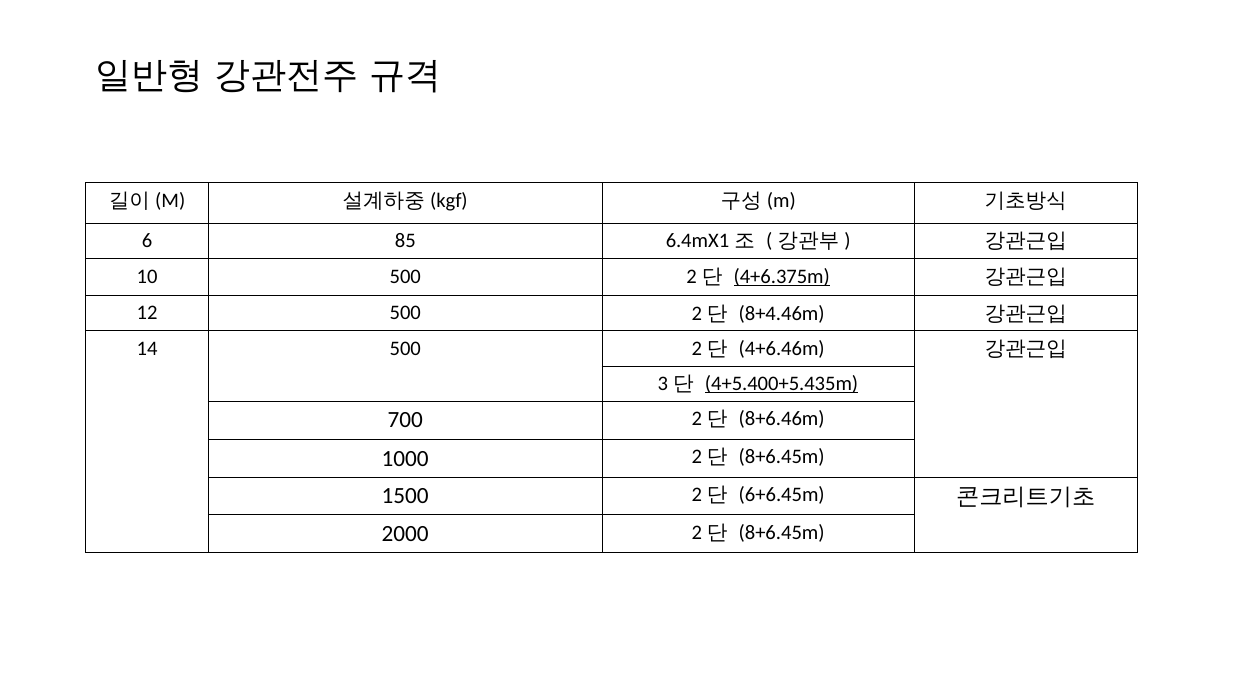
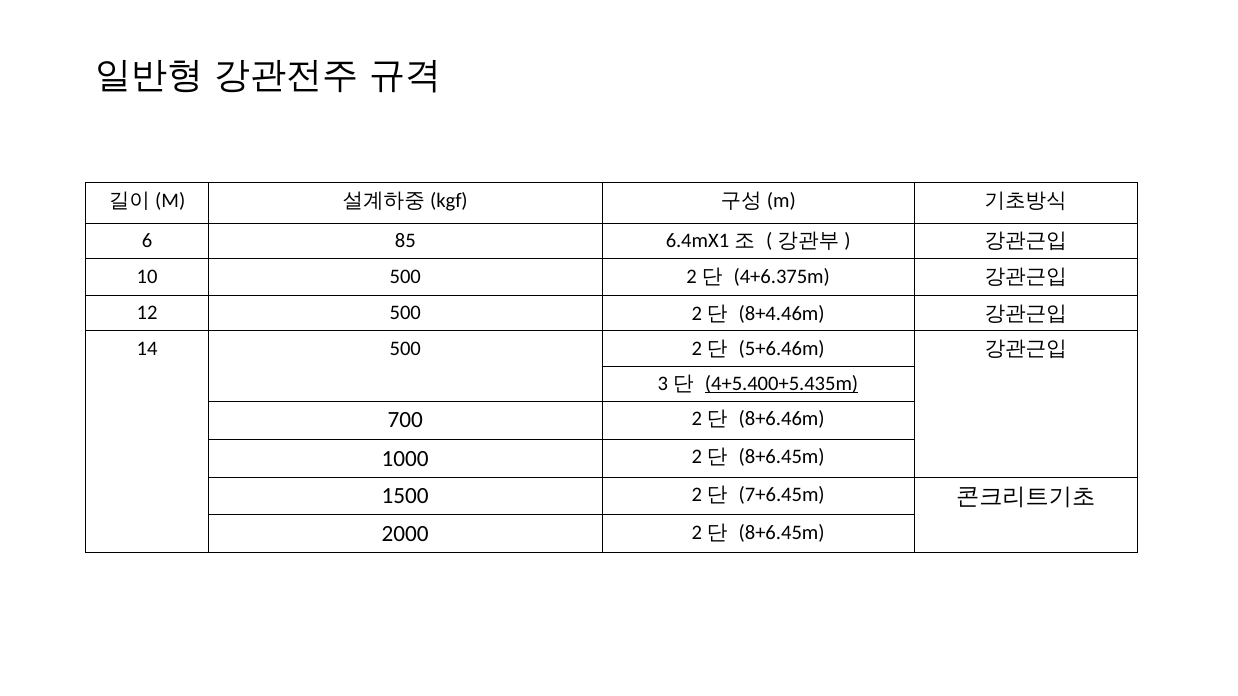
4+6.375m underline: present -> none
4+6.46m: 4+6.46m -> 5+6.46m
6+6.45m: 6+6.45m -> 7+6.45m
